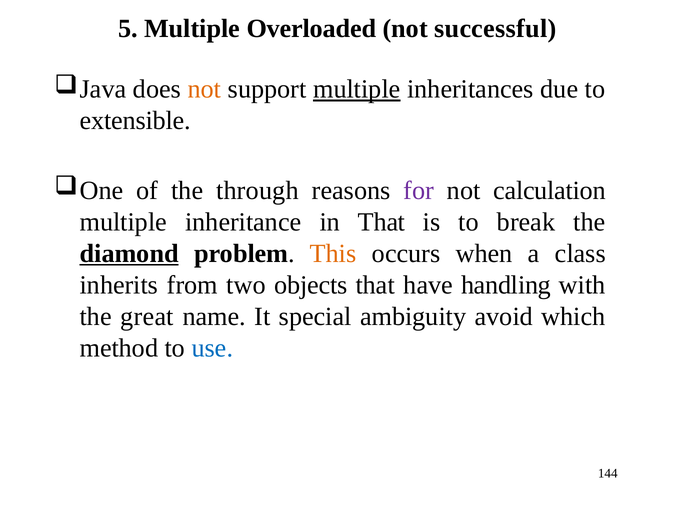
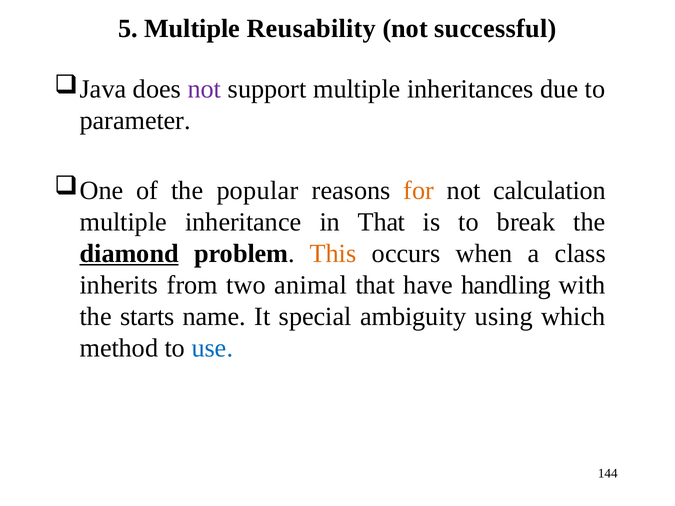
Overloaded: Overloaded -> Reusability
not at (204, 89) colour: orange -> purple
multiple at (357, 89) underline: present -> none
extensible: extensible -> parameter
through: through -> popular
for colour: purple -> orange
objects: objects -> animal
great: great -> starts
avoid: avoid -> using
